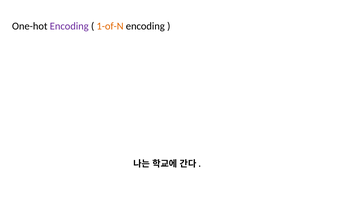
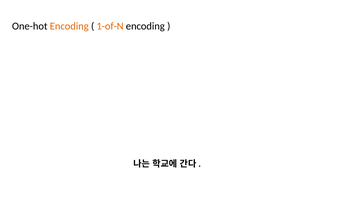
Encoding at (69, 26) colour: purple -> orange
